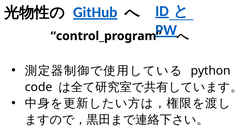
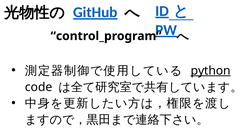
python underline: none -> present
